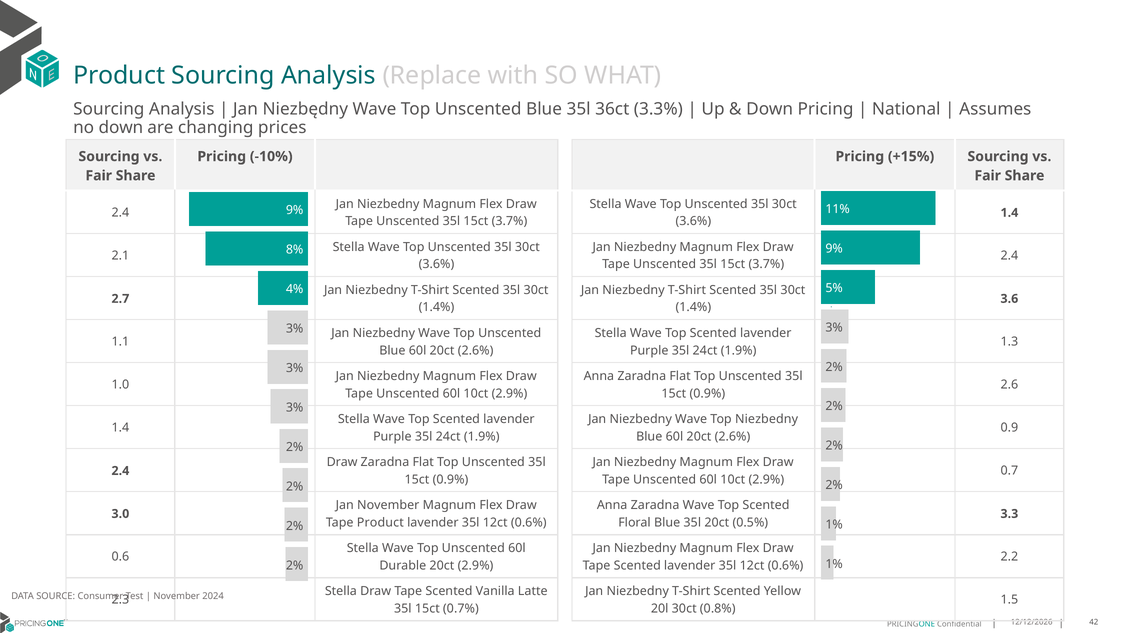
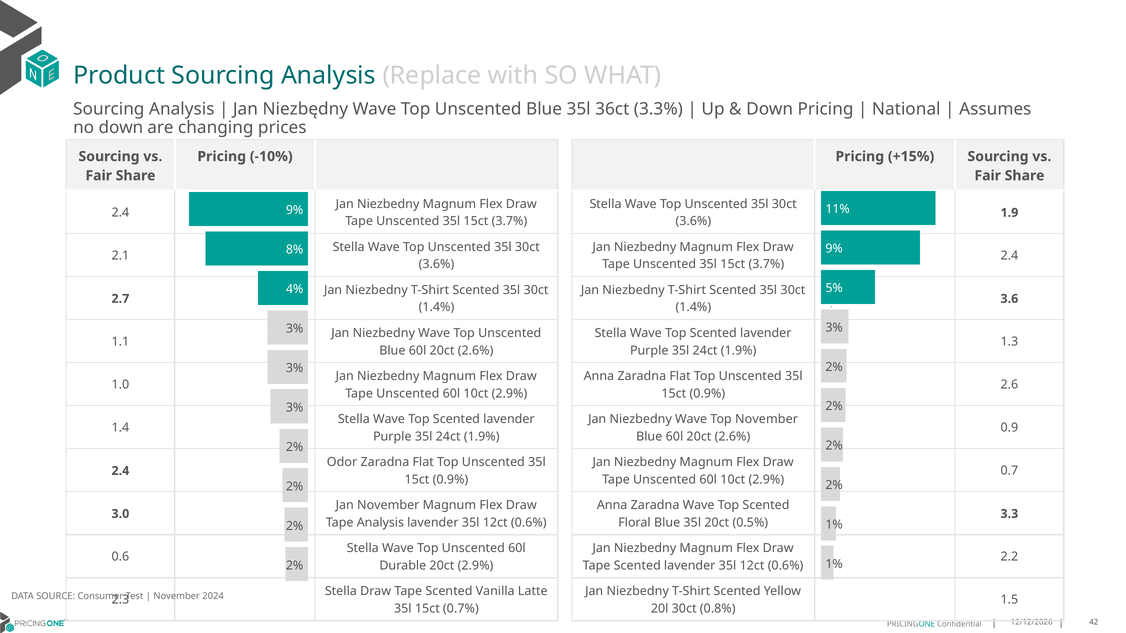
1.4 at (1009, 213): 1.4 -> 1.9
Top Niezbedny: Niezbedny -> November
Draw at (342, 462): Draw -> Odor
Tape Product: Product -> Analysis
